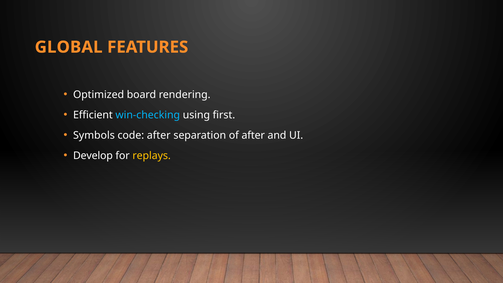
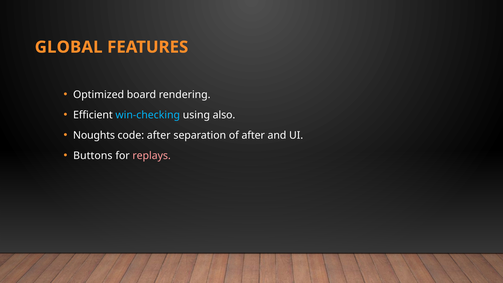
first: first -> also
Symbols: Symbols -> Noughts
Develop: Develop -> Buttons
replays colour: yellow -> pink
